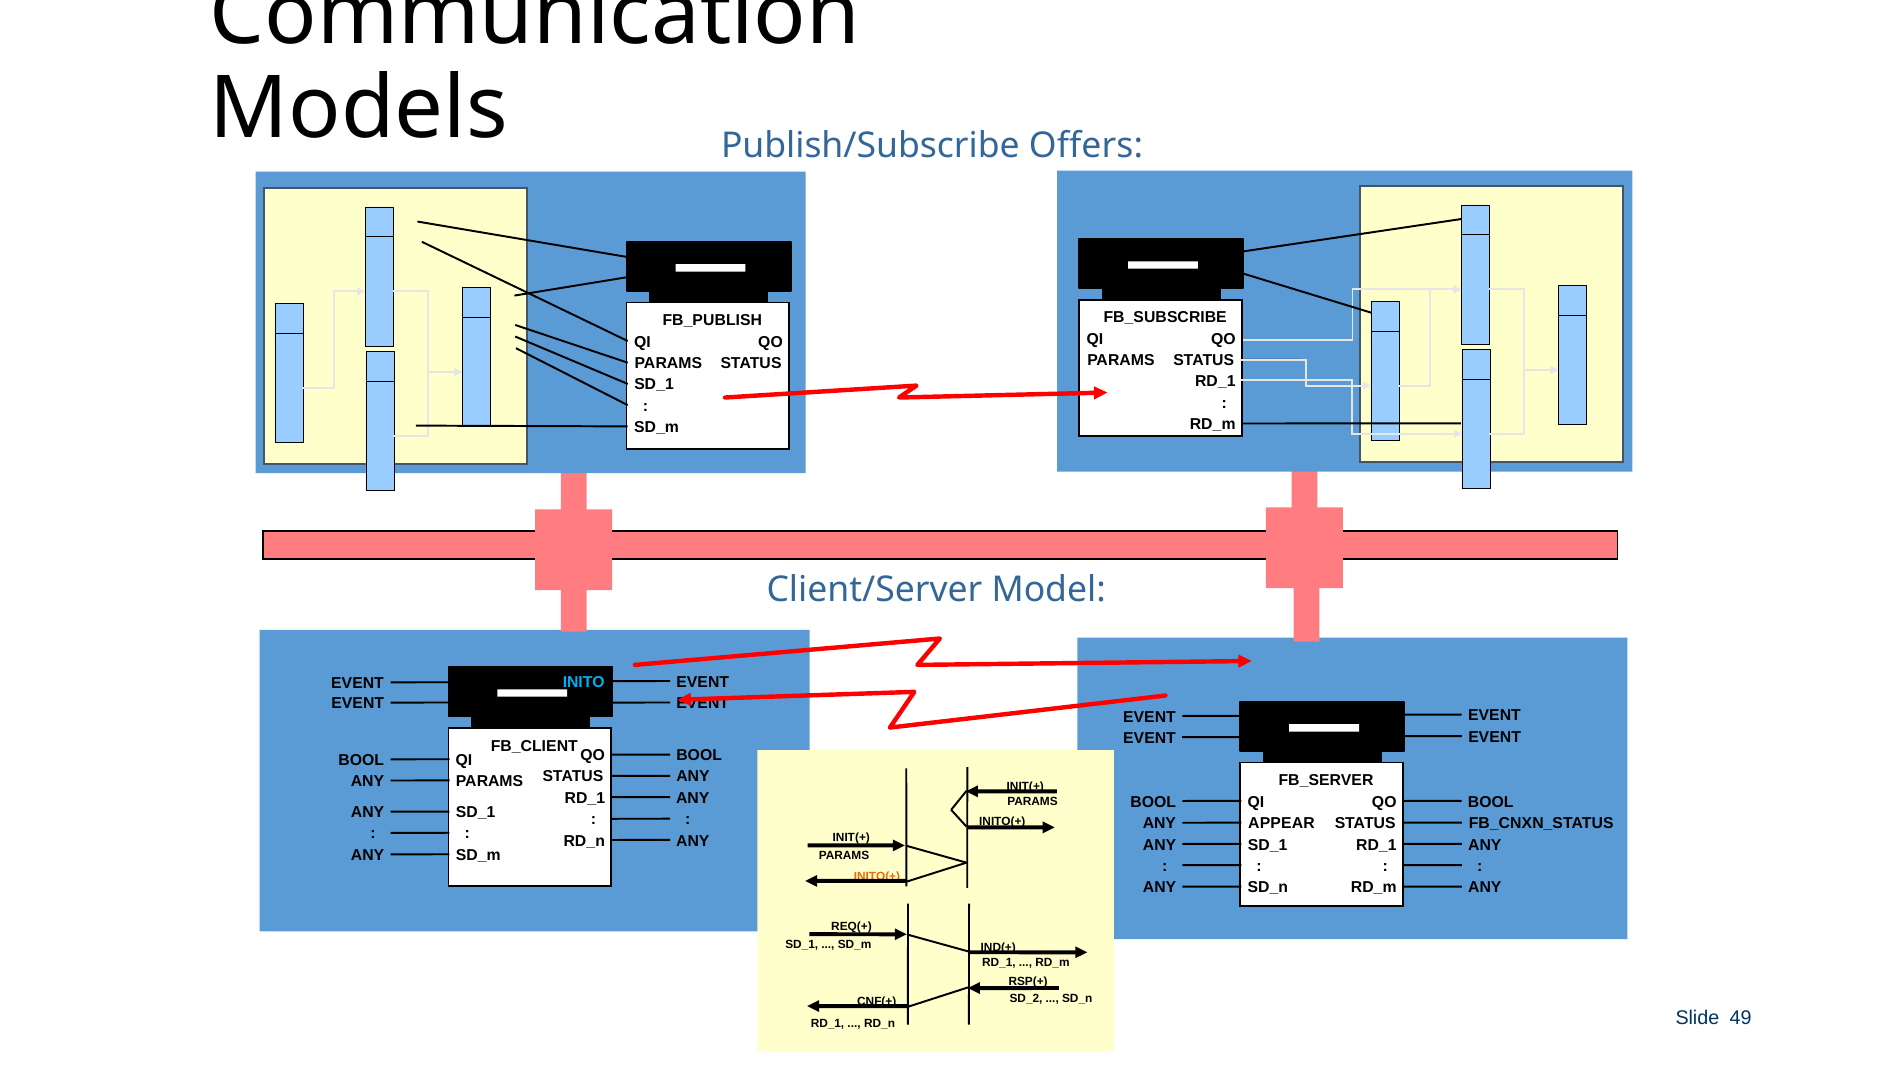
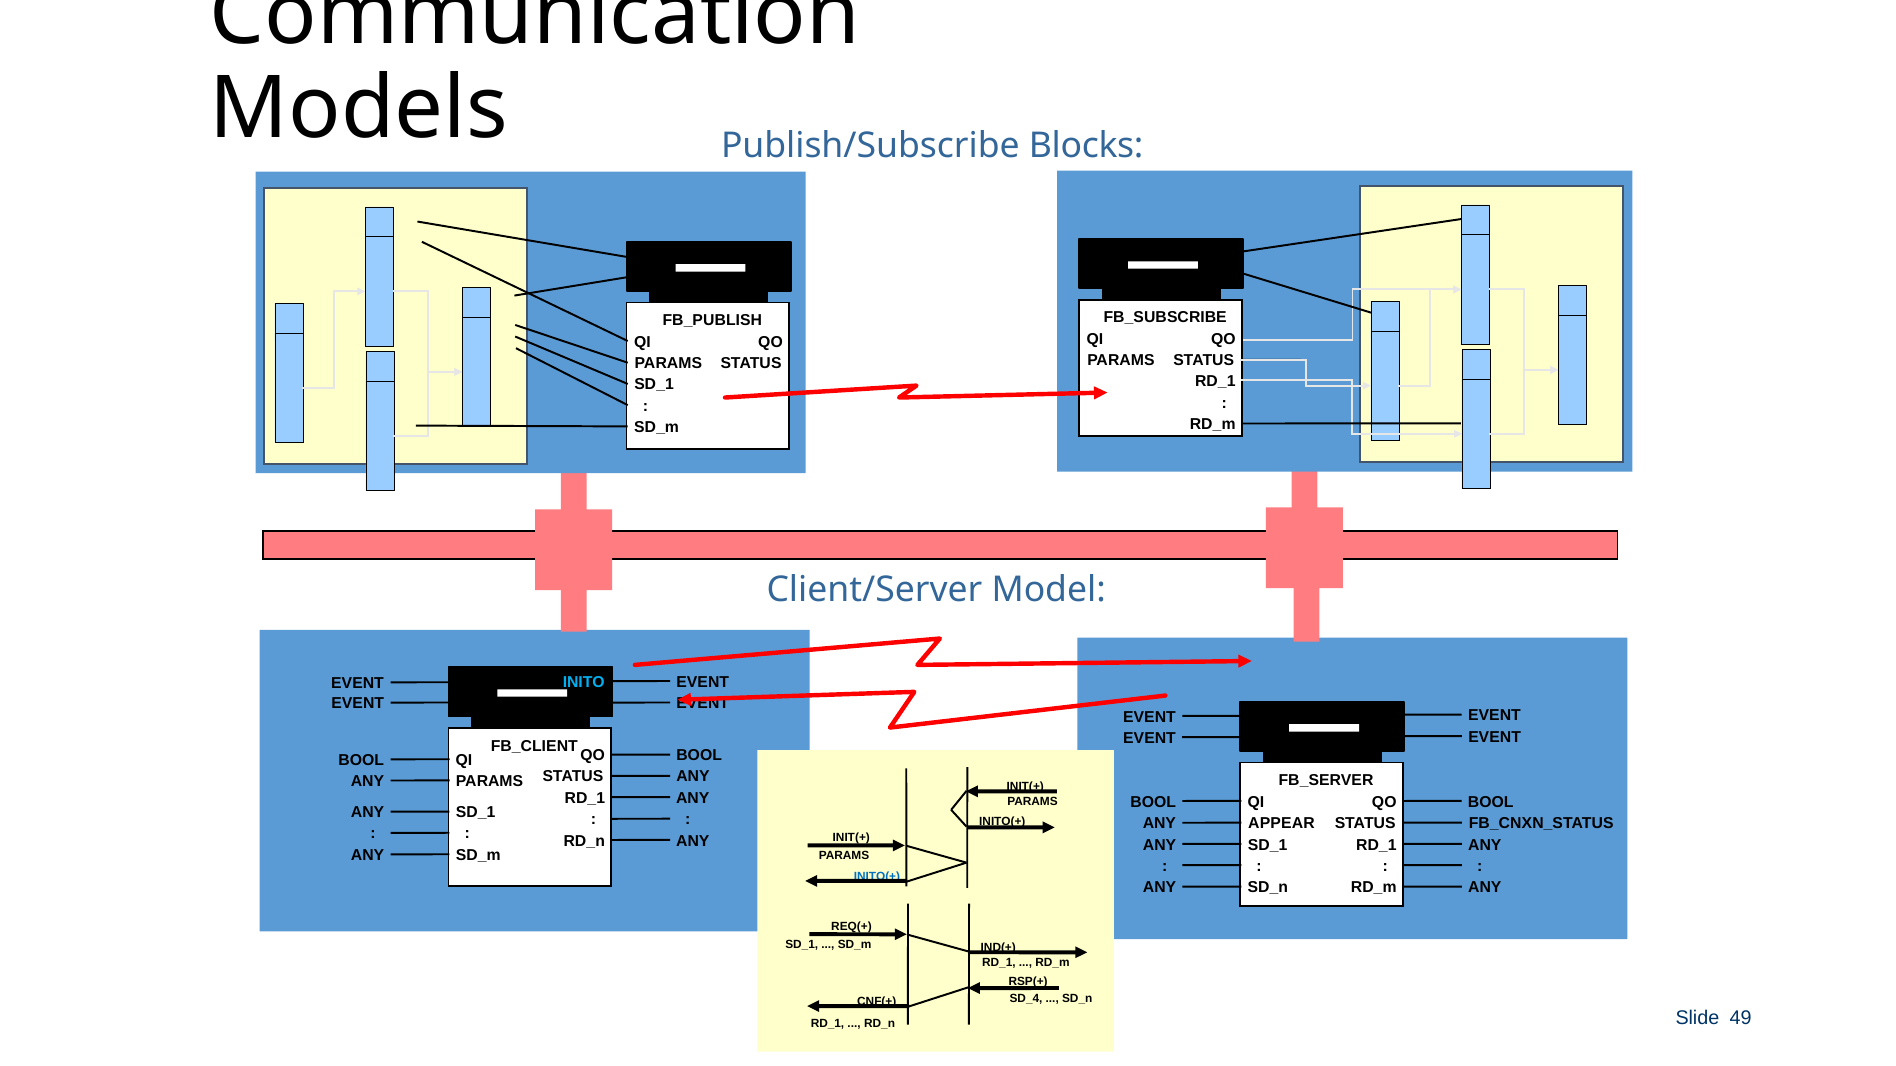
Offers: Offers -> Blocks
INITO(+ at (877, 877) colour: orange -> blue
SD_2: SD_2 -> SD_4
